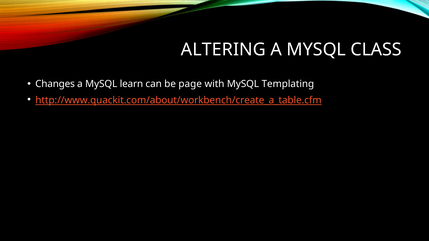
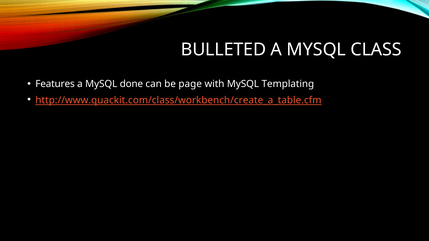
ALTERING: ALTERING -> BULLETED
Changes: Changes -> Features
learn: learn -> done
http://www.quackit.com/about/workbench/create_a_table.cfm: http://www.quackit.com/about/workbench/create_a_table.cfm -> http://www.quackit.com/class/workbench/create_a_table.cfm
